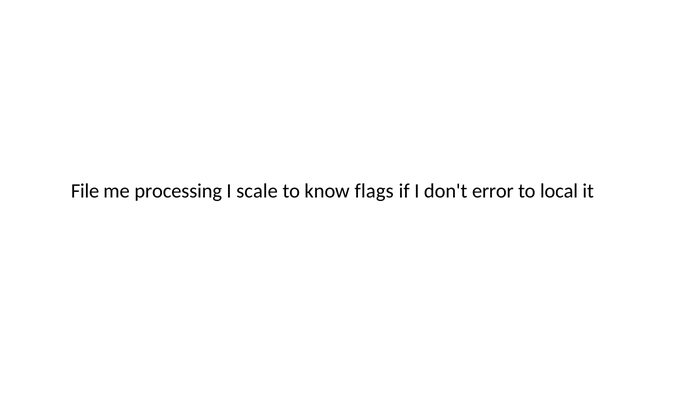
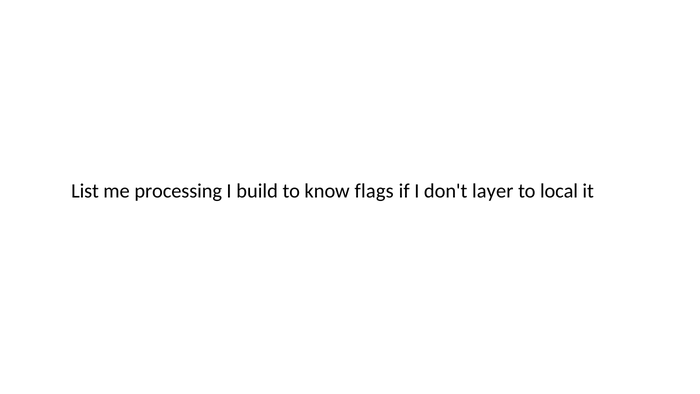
File: File -> List
scale: scale -> build
error: error -> layer
